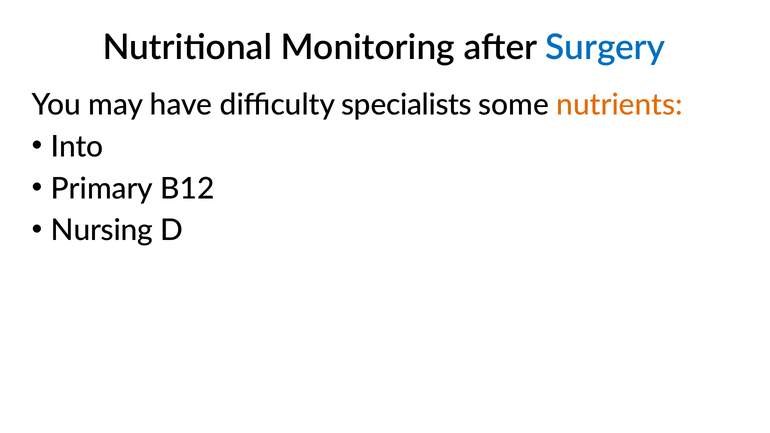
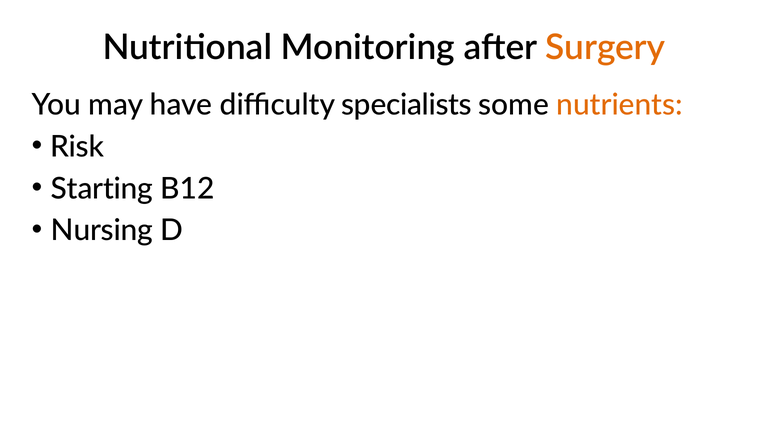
Surgery colour: blue -> orange
Into: Into -> Risk
Primary: Primary -> Starting
